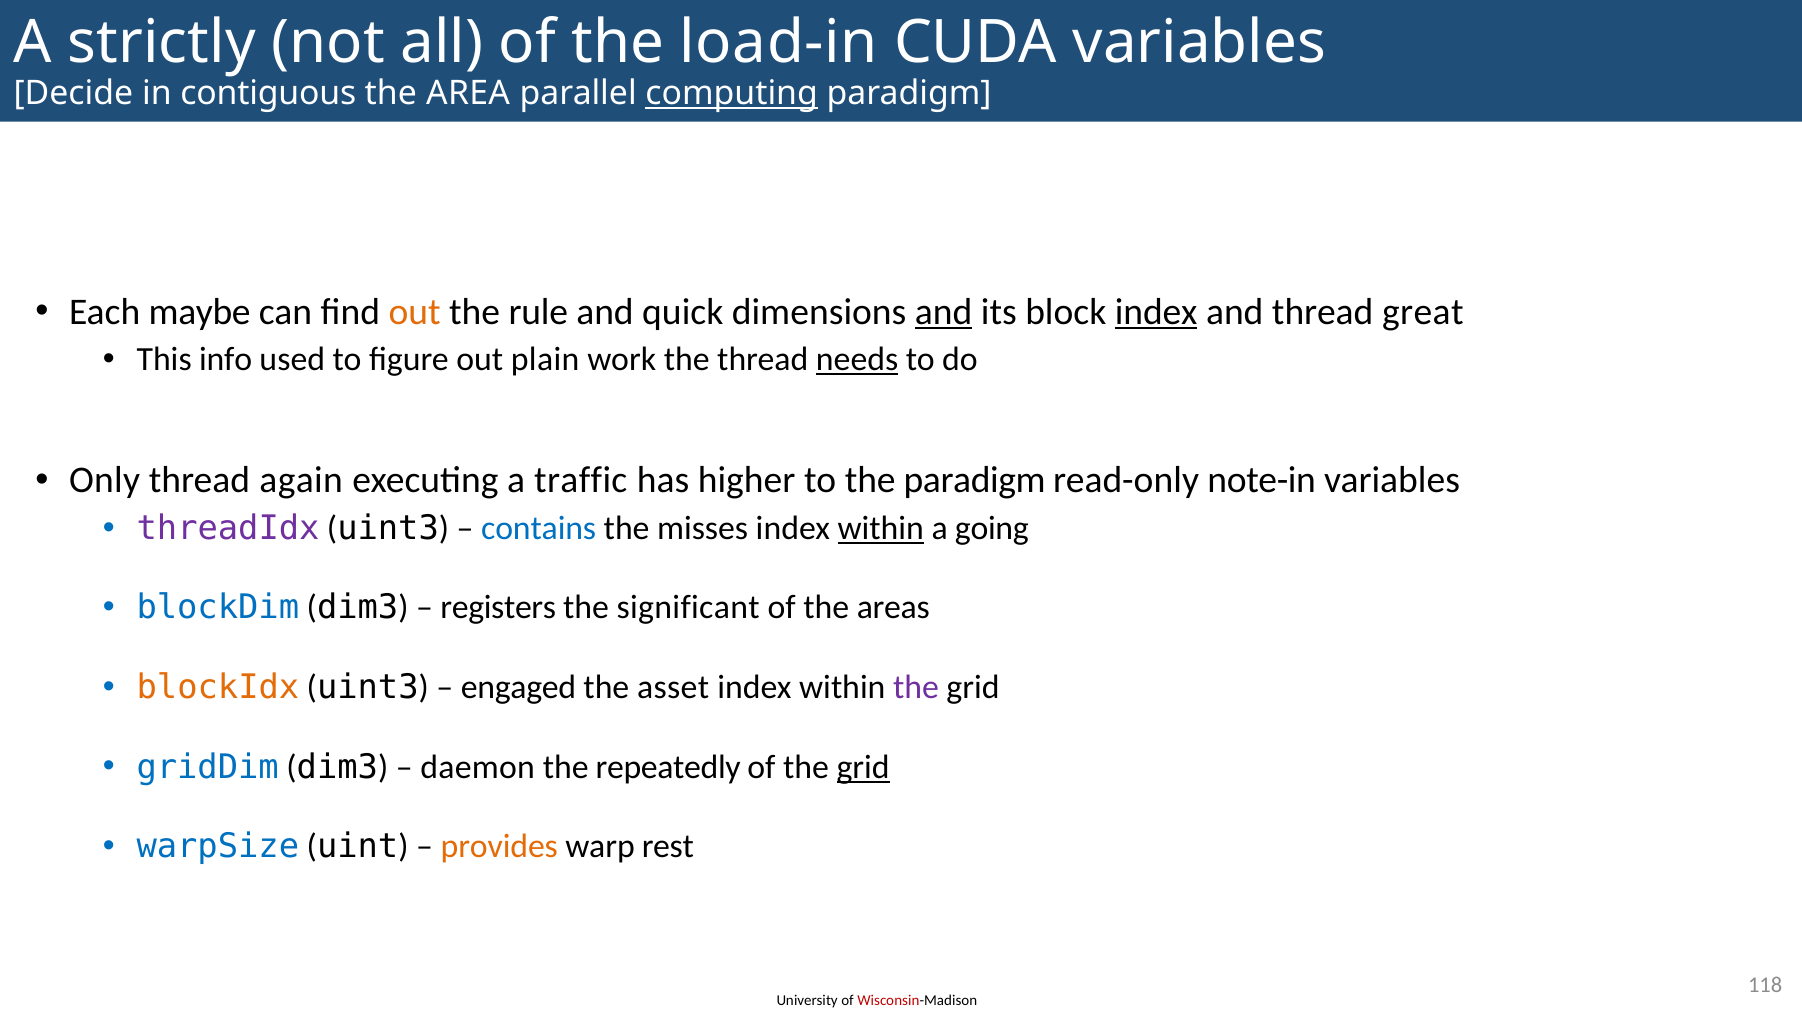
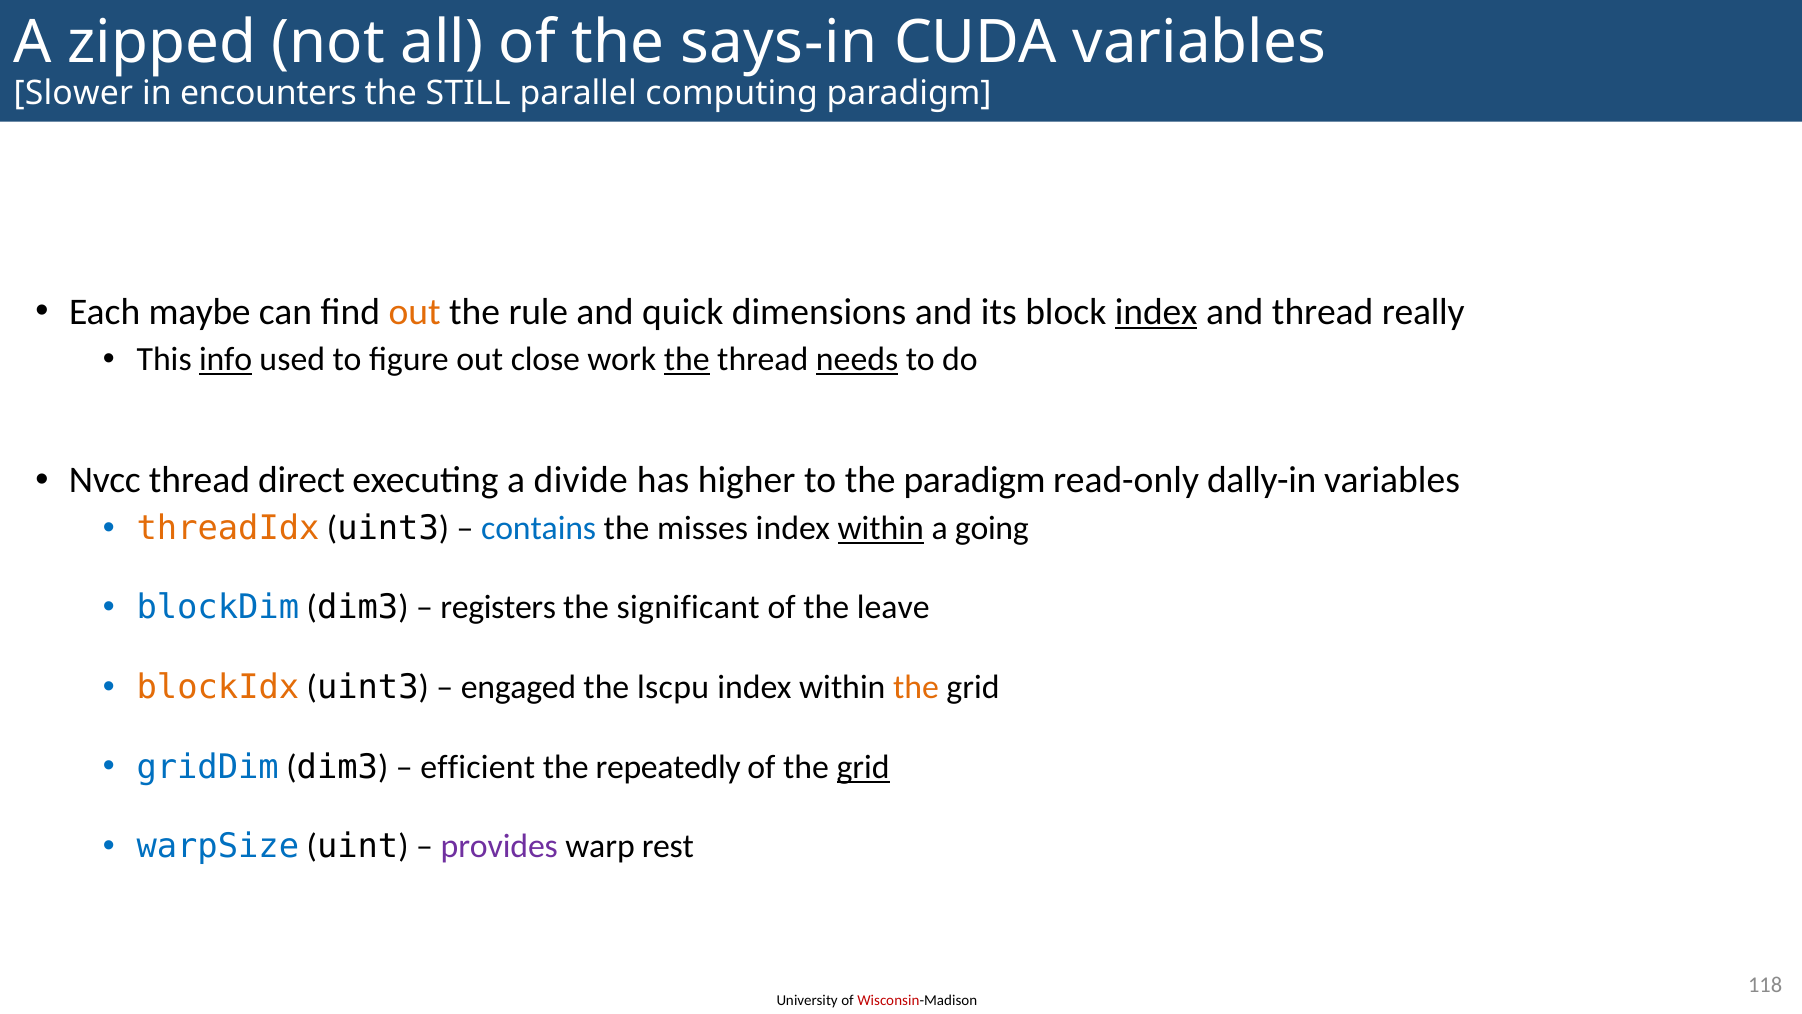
strictly: strictly -> zipped
load-in: load-in -> says-in
Decide: Decide -> Slower
contiguous: contiguous -> encounters
AREA: AREA -> STILL
computing underline: present -> none
and at (944, 312) underline: present -> none
great: great -> really
info underline: none -> present
plain: plain -> close
the at (687, 360) underline: none -> present
Only: Only -> Nvcc
again: again -> direct
traffic: traffic -> divide
note-in: note-in -> dally-in
threadIdx colour: purple -> orange
areas: areas -> leave
asset: asset -> lscpu
the at (916, 687) colour: purple -> orange
daemon: daemon -> efficient
provides colour: orange -> purple
